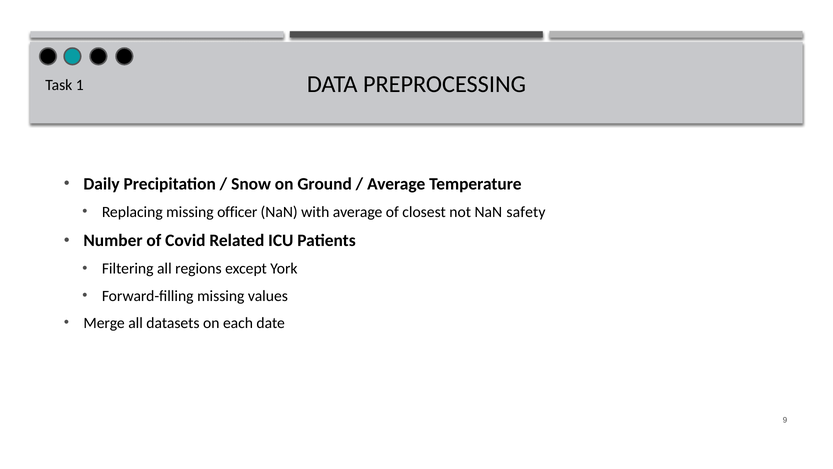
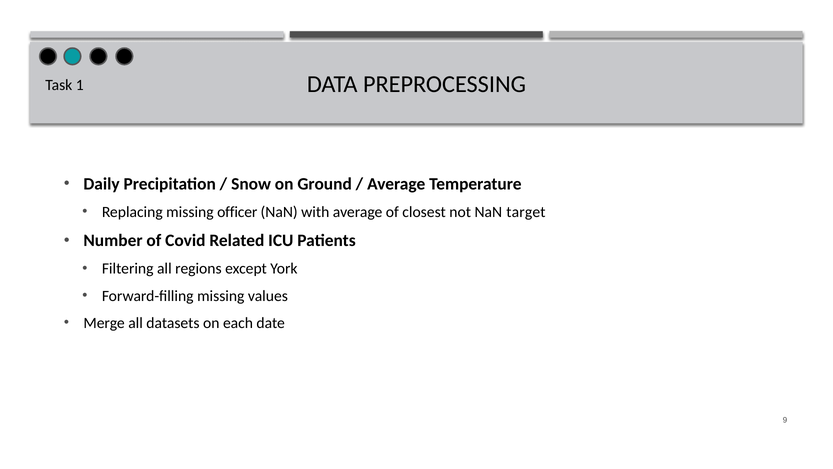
safety: safety -> target
